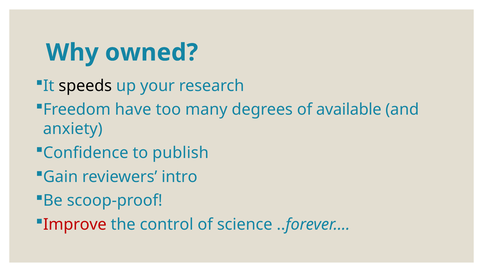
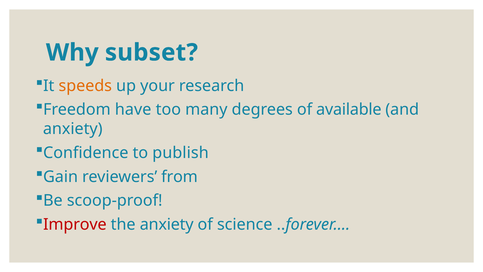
owned: owned -> subset
speeds colour: black -> orange
intro: intro -> from
the control: control -> anxiety
